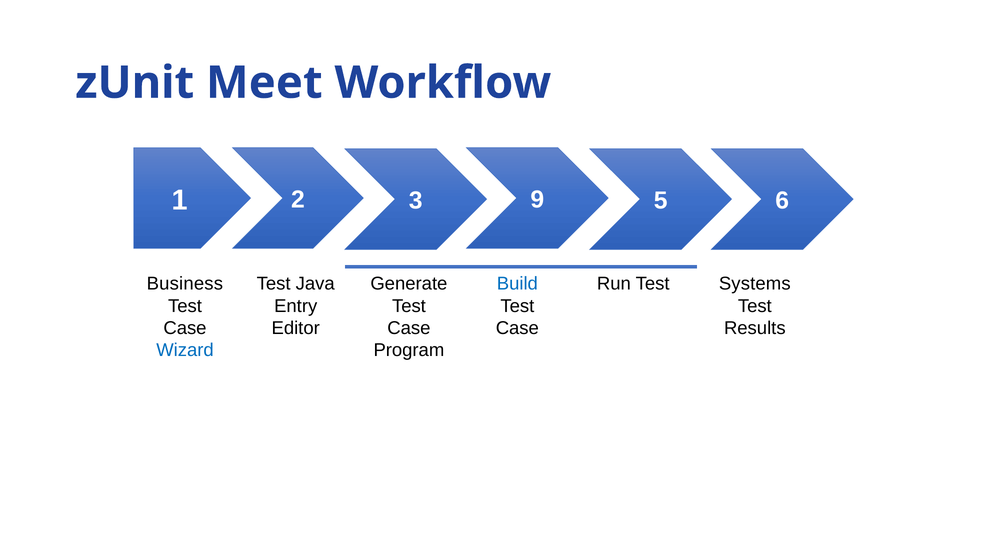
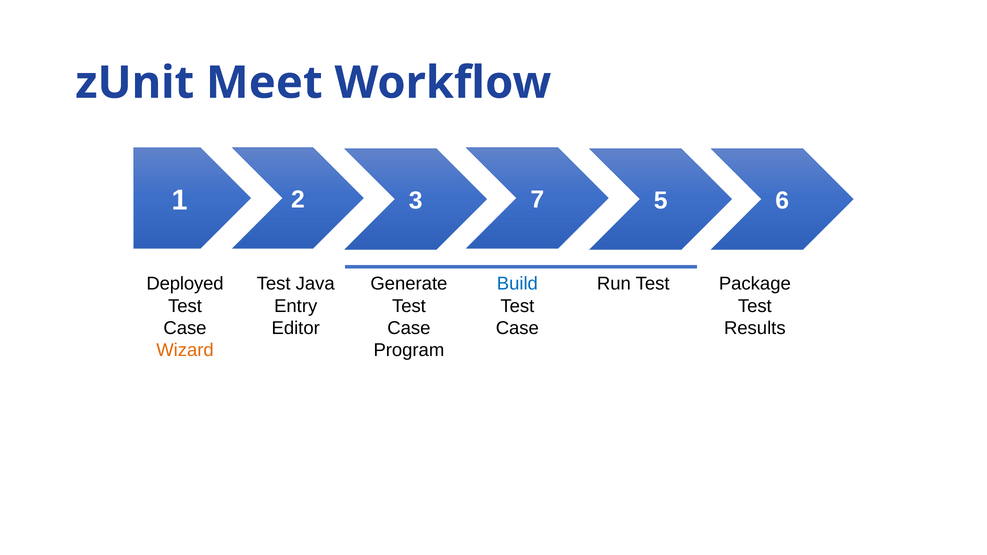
9: 9 -> 7
Business: Business -> Deployed
Systems: Systems -> Package
Wizard colour: blue -> orange
